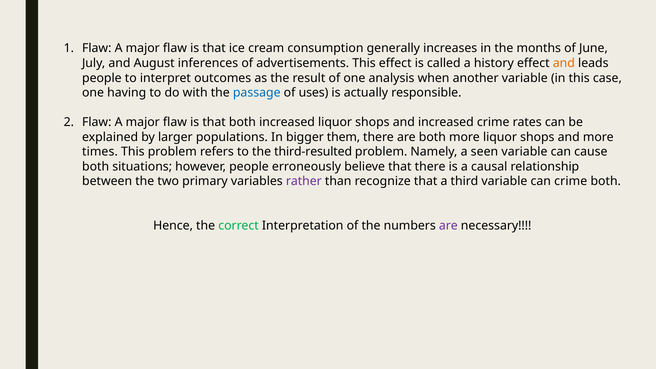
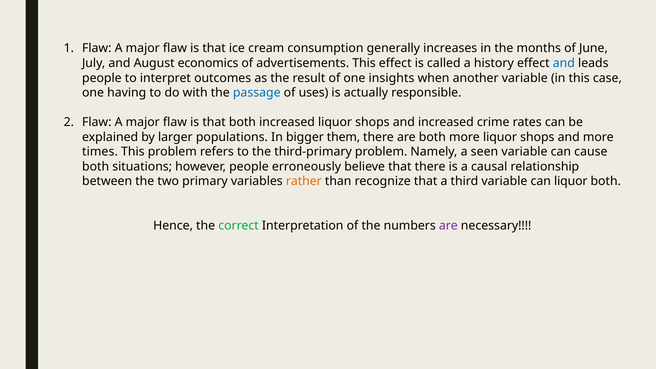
inferences: inferences -> economics
and at (564, 63) colour: orange -> blue
analysis: analysis -> insights
third-resulted: third-resulted -> third-primary
rather colour: purple -> orange
can crime: crime -> liquor
